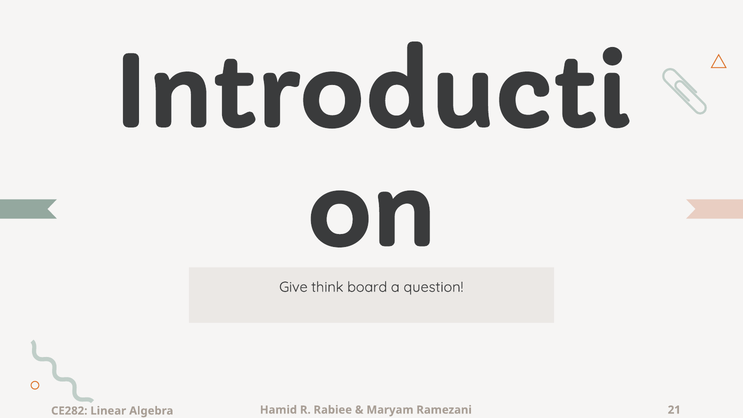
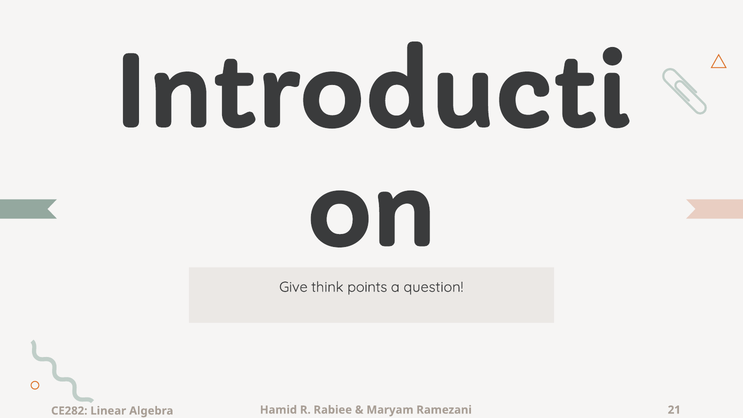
board: board -> points
